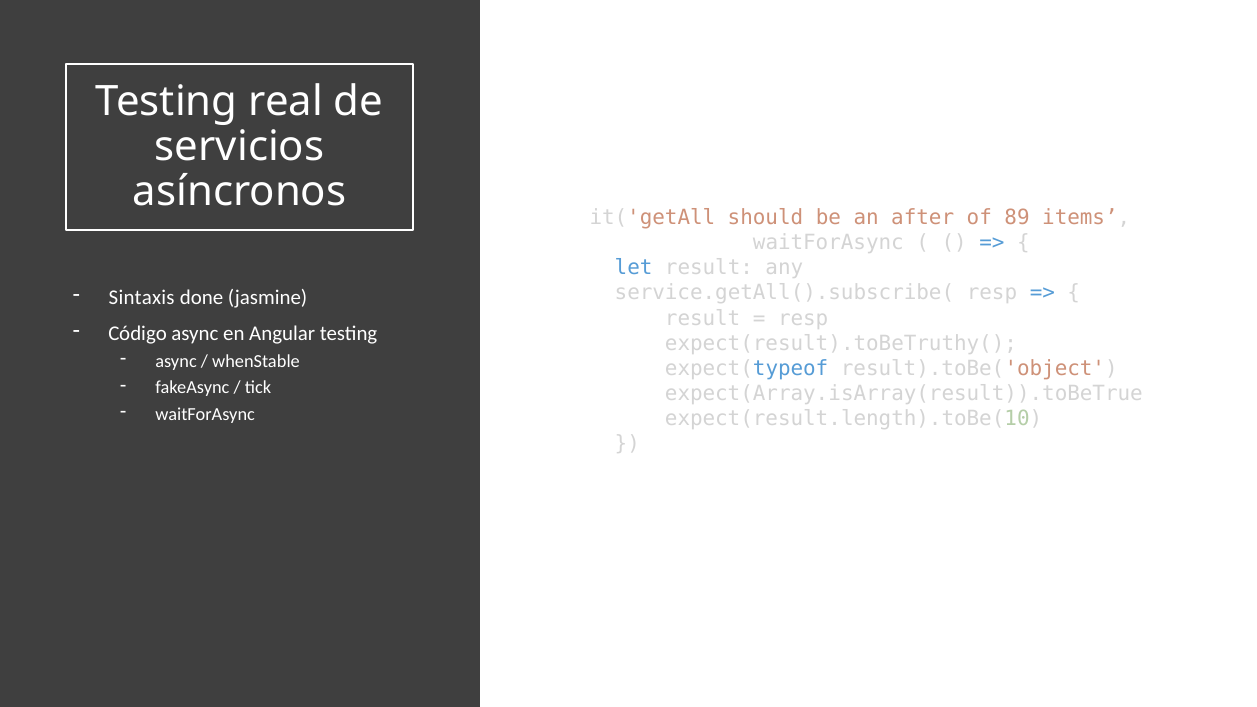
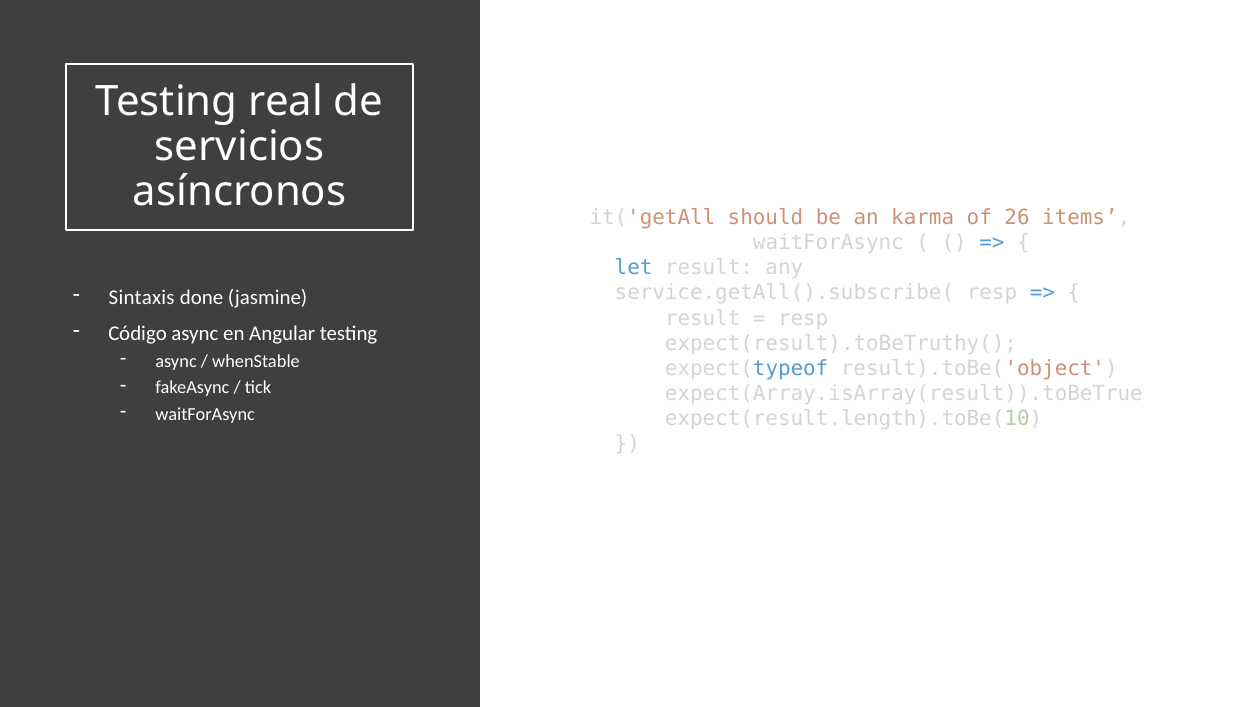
after: after -> karma
89: 89 -> 26
